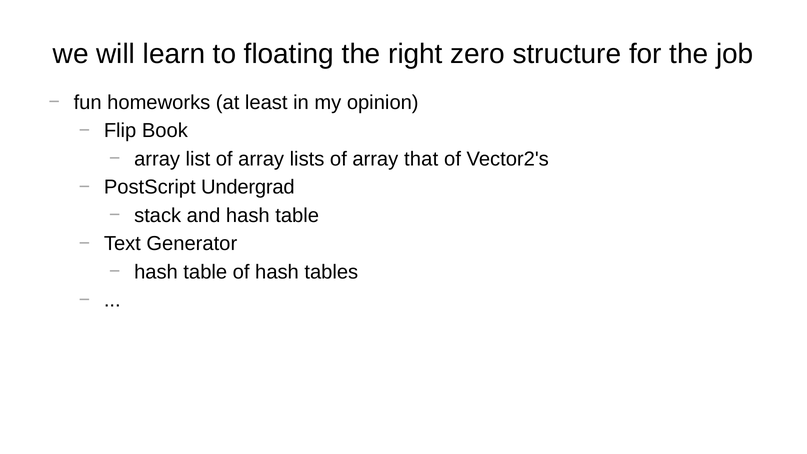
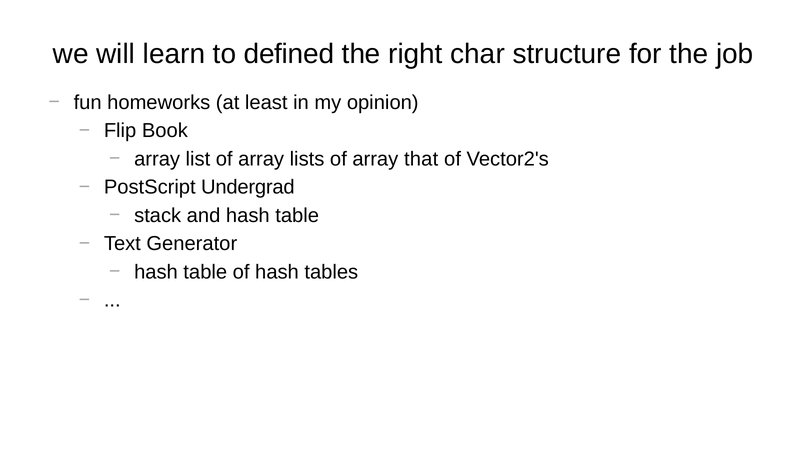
floating: floating -> defined
zero: zero -> char
